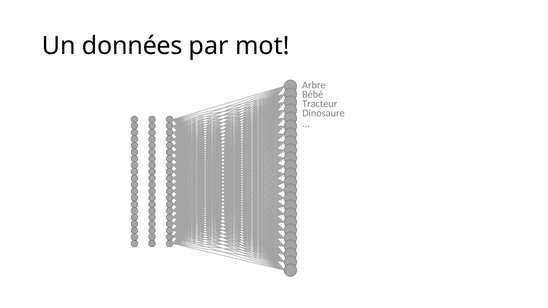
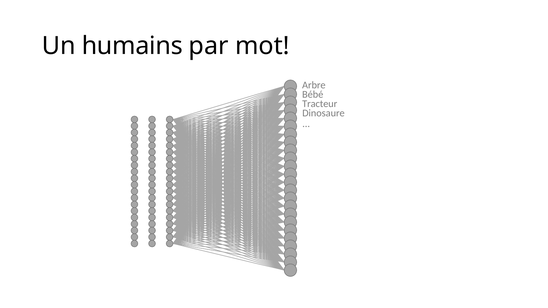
données: données -> humains
